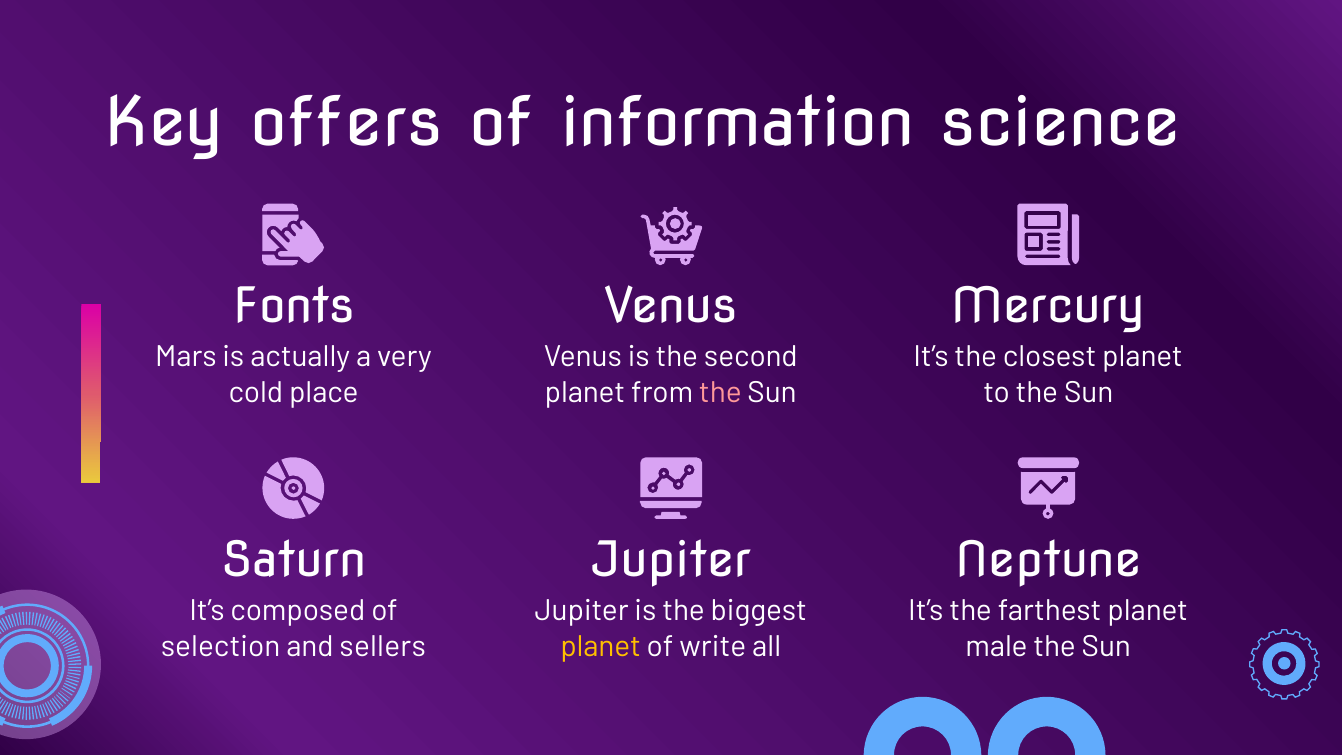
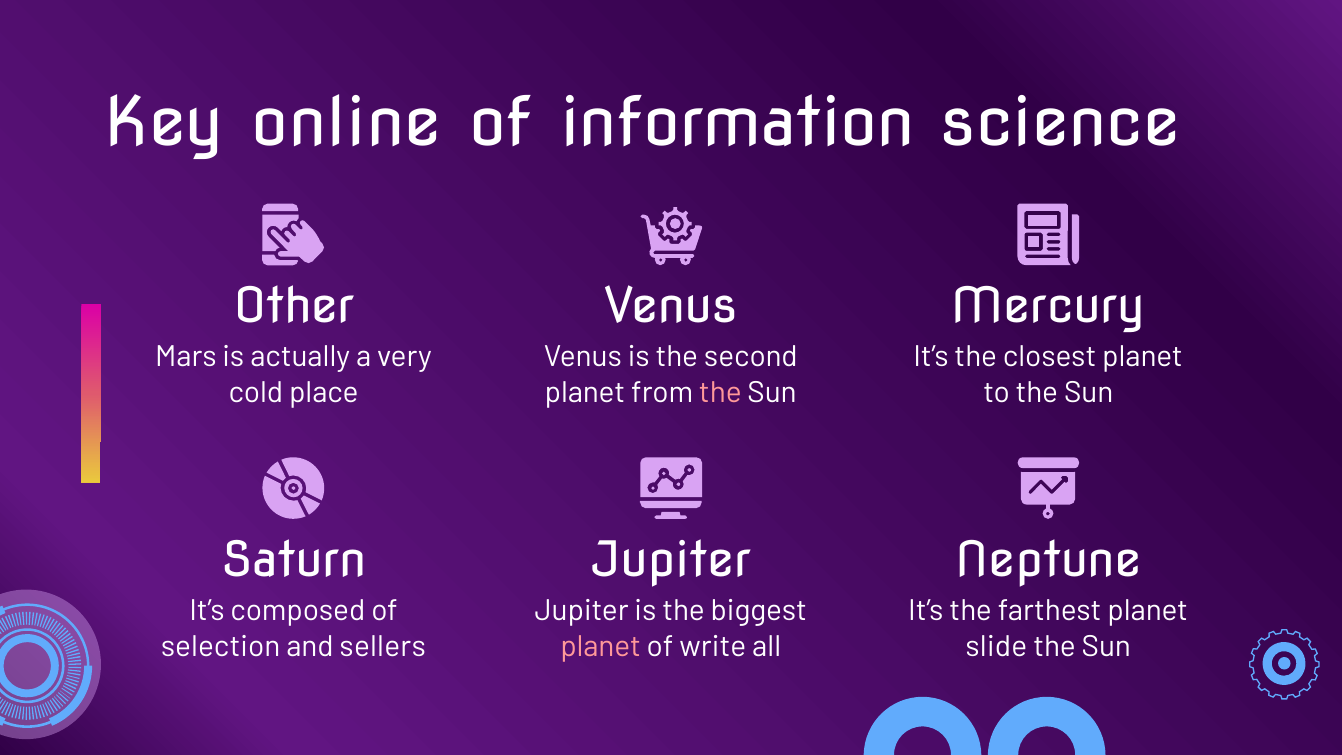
offers: offers -> online
Fonts: Fonts -> Other
planet at (601, 646) colour: yellow -> pink
male: male -> slide
